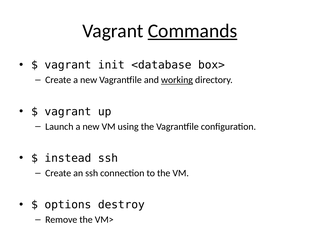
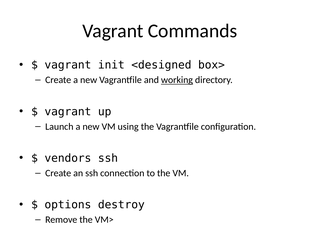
Commands underline: present -> none
<database: <database -> <designed
instead: instead -> vendors
